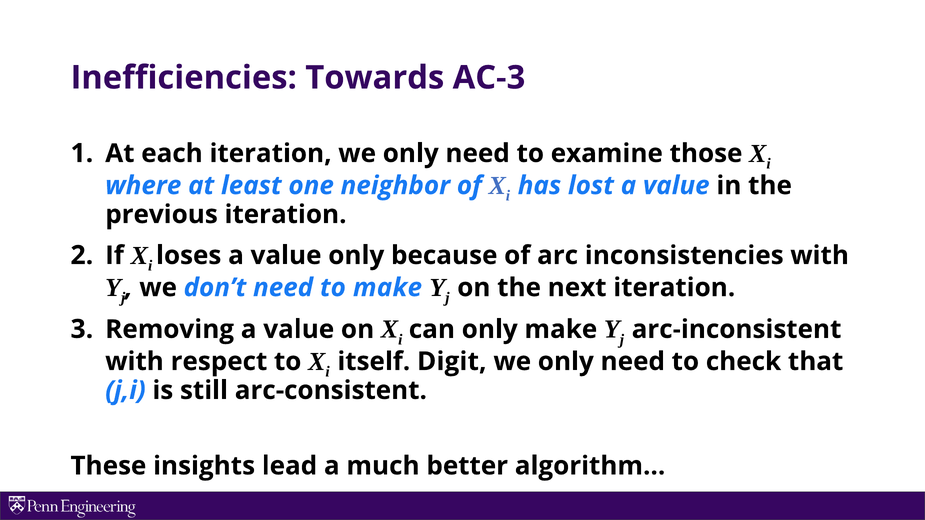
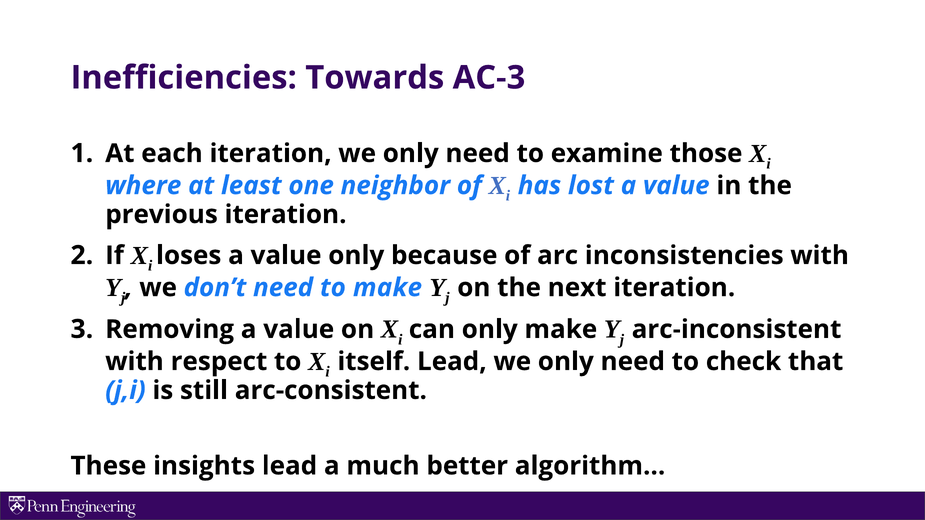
itself Digit: Digit -> Lead
